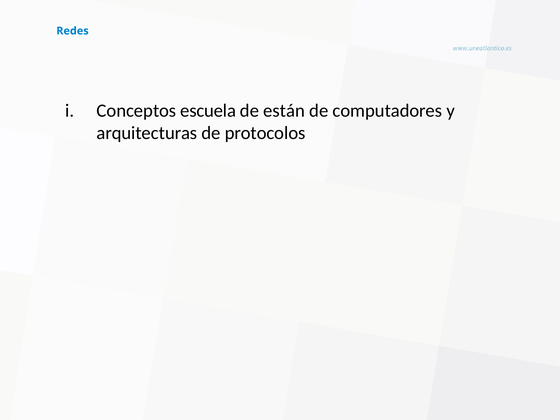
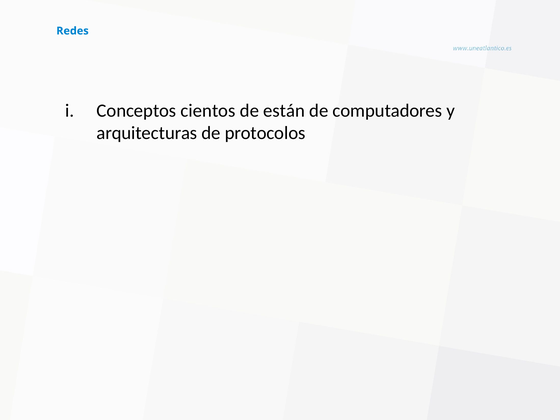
escuela: escuela -> cientos
